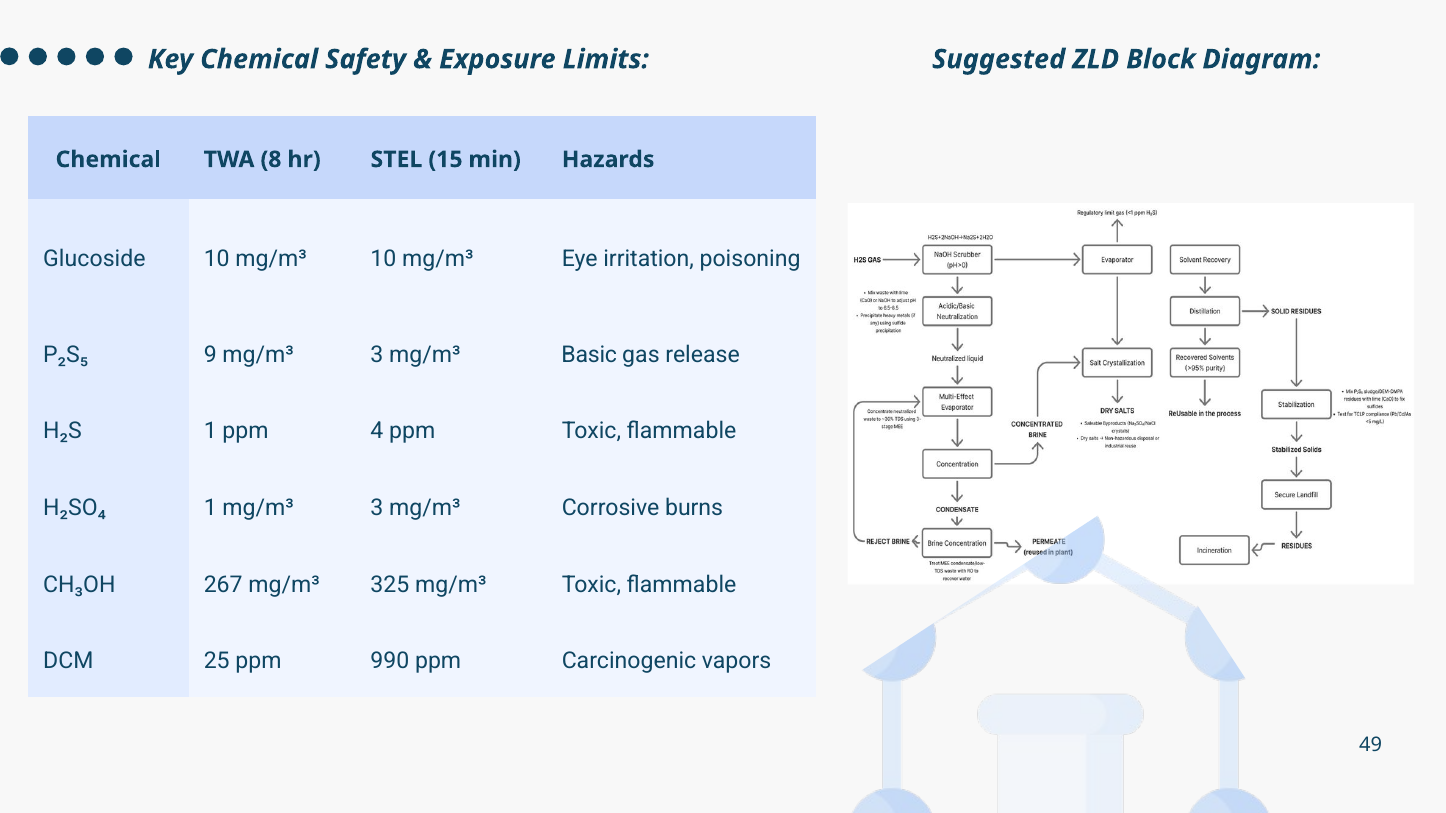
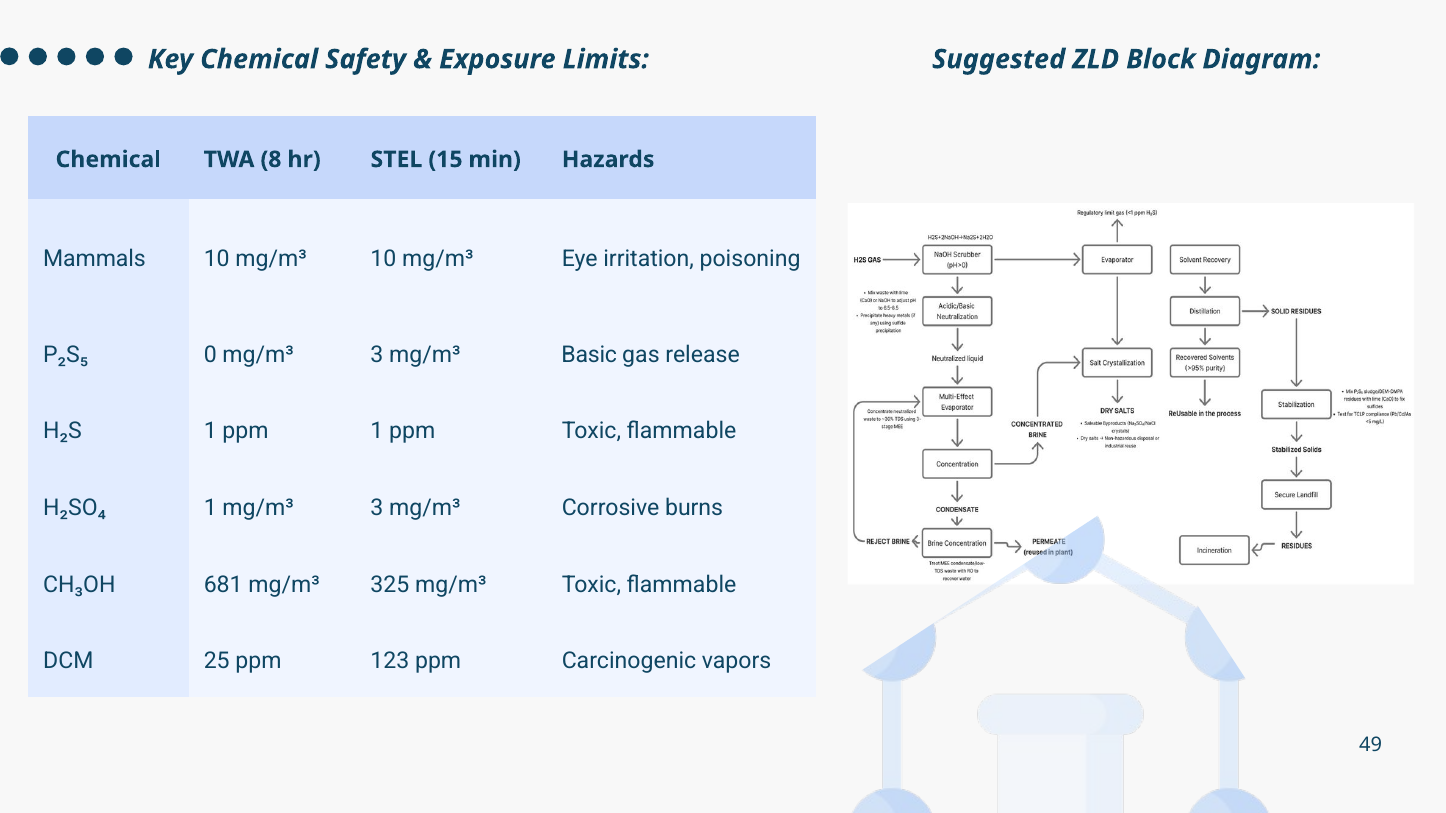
Glucoside: Glucoside -> Mammals
9: 9 -> 0
ppm 4: 4 -> 1
267: 267 -> 681
990: 990 -> 123
